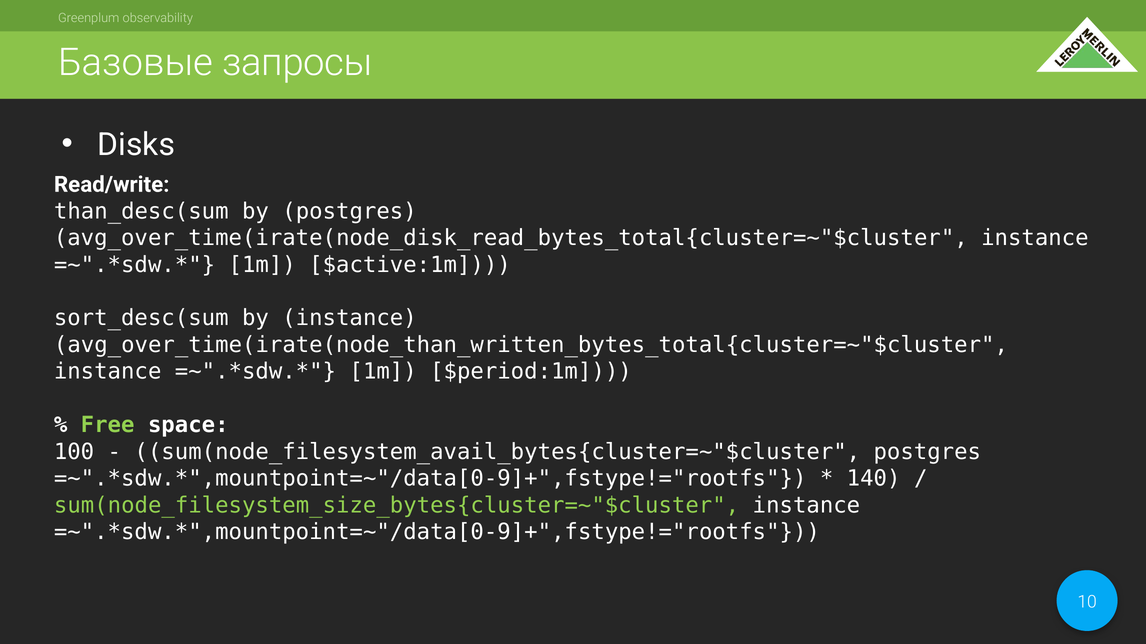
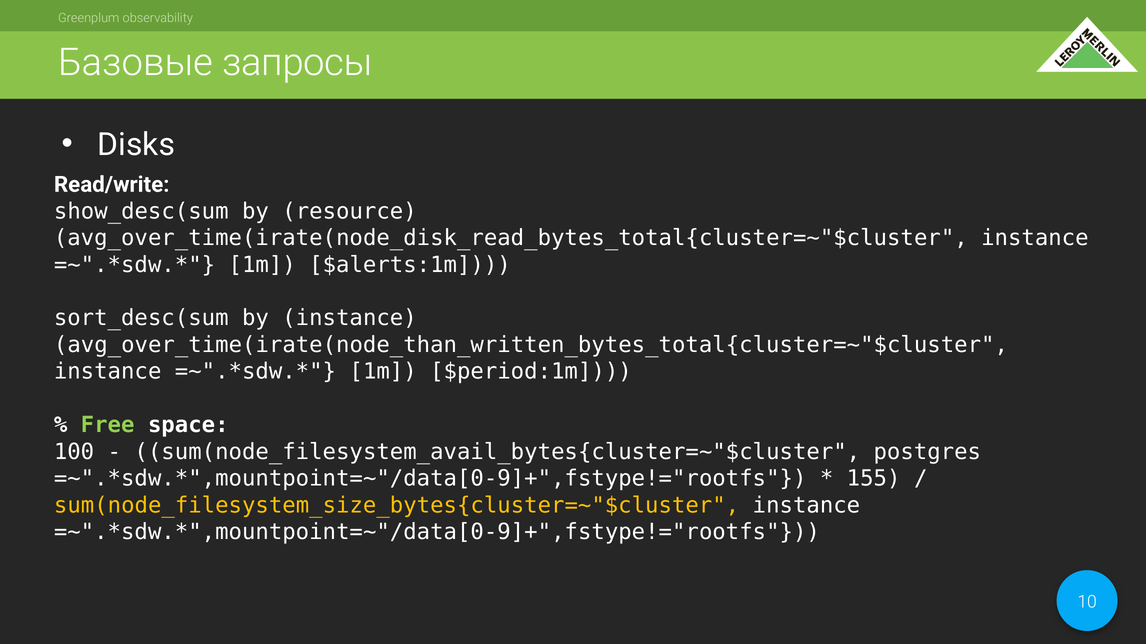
than_desc(sum: than_desc(sum -> show_desc(sum
by postgres: postgres -> resource
$active:1m: $active:1m -> $alerts:1m
140: 140 -> 155
sum(node_filesystem_size_bytes{cluster=~"$cluster colour: light green -> yellow
